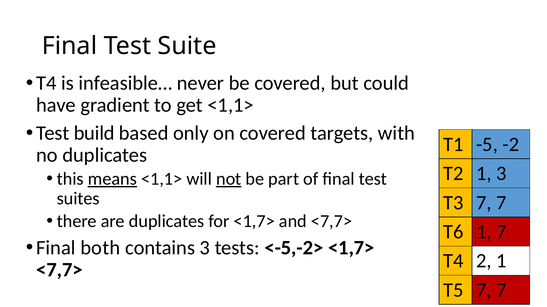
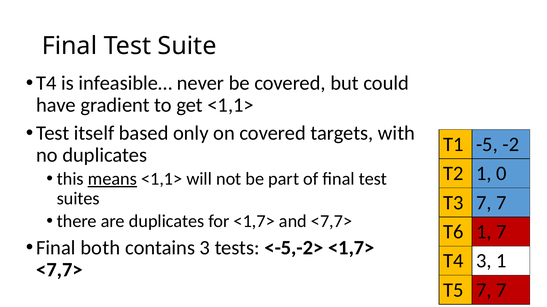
build: build -> itself
1 3: 3 -> 0
not underline: present -> none
T4 2: 2 -> 3
